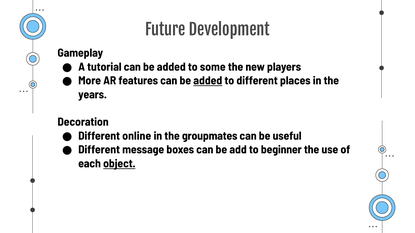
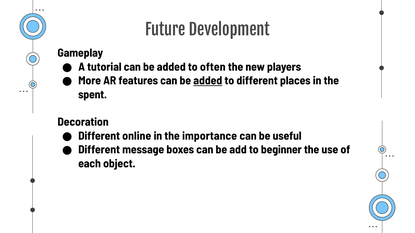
some: some -> often
years: years -> spent
groupmates: groupmates -> importance
object underline: present -> none
